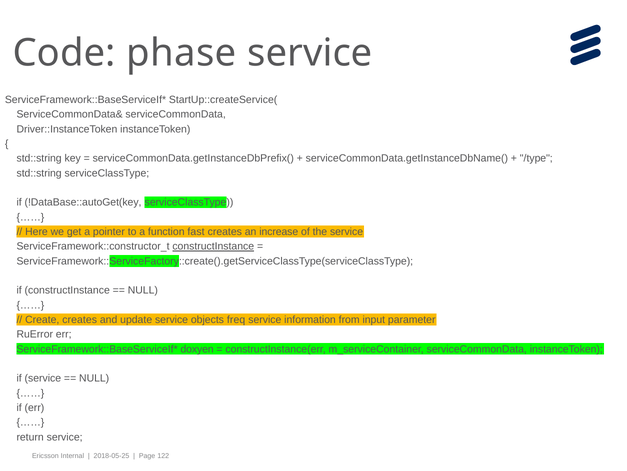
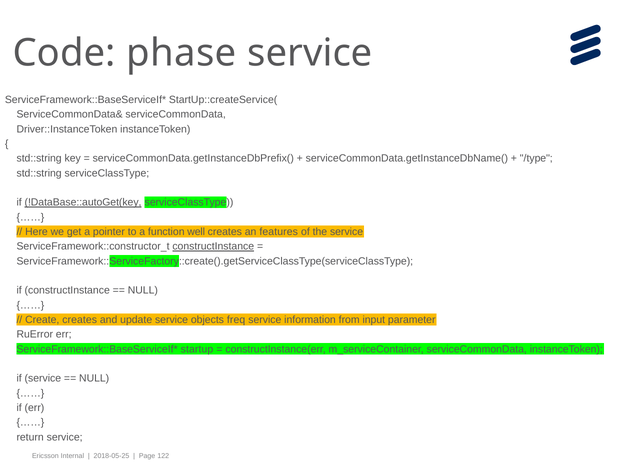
!DataBase::autoGet(key underline: none -> present
fast: fast -> well
increase: increase -> features
doxyen: doxyen -> startup
